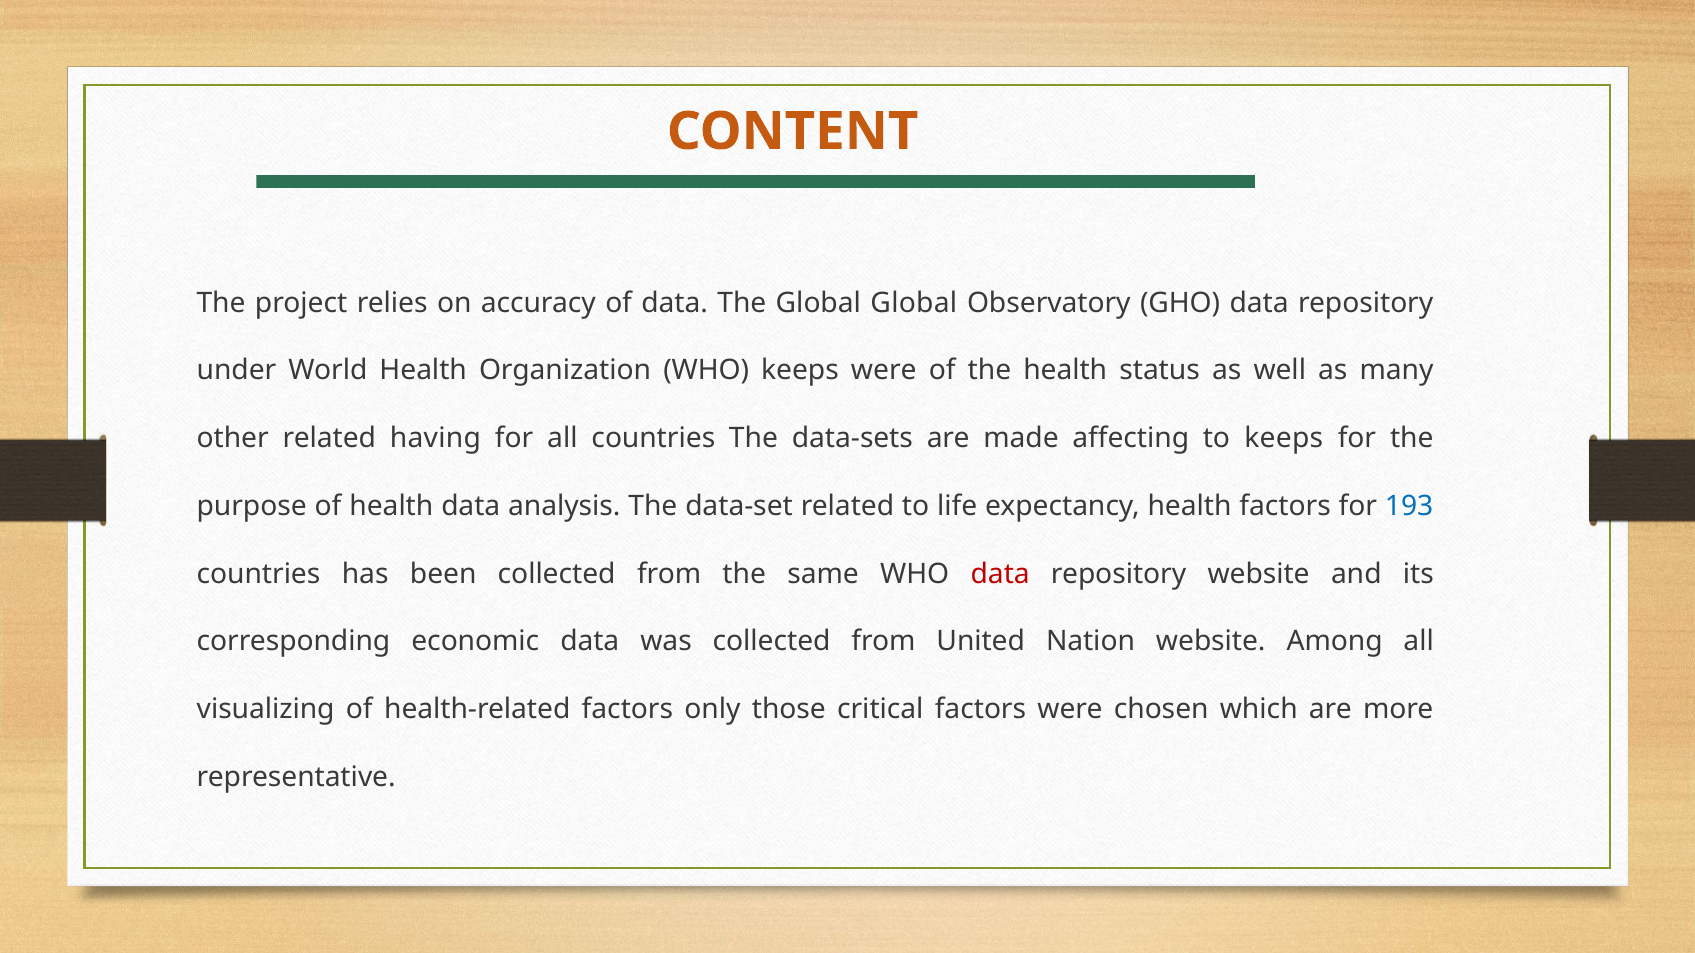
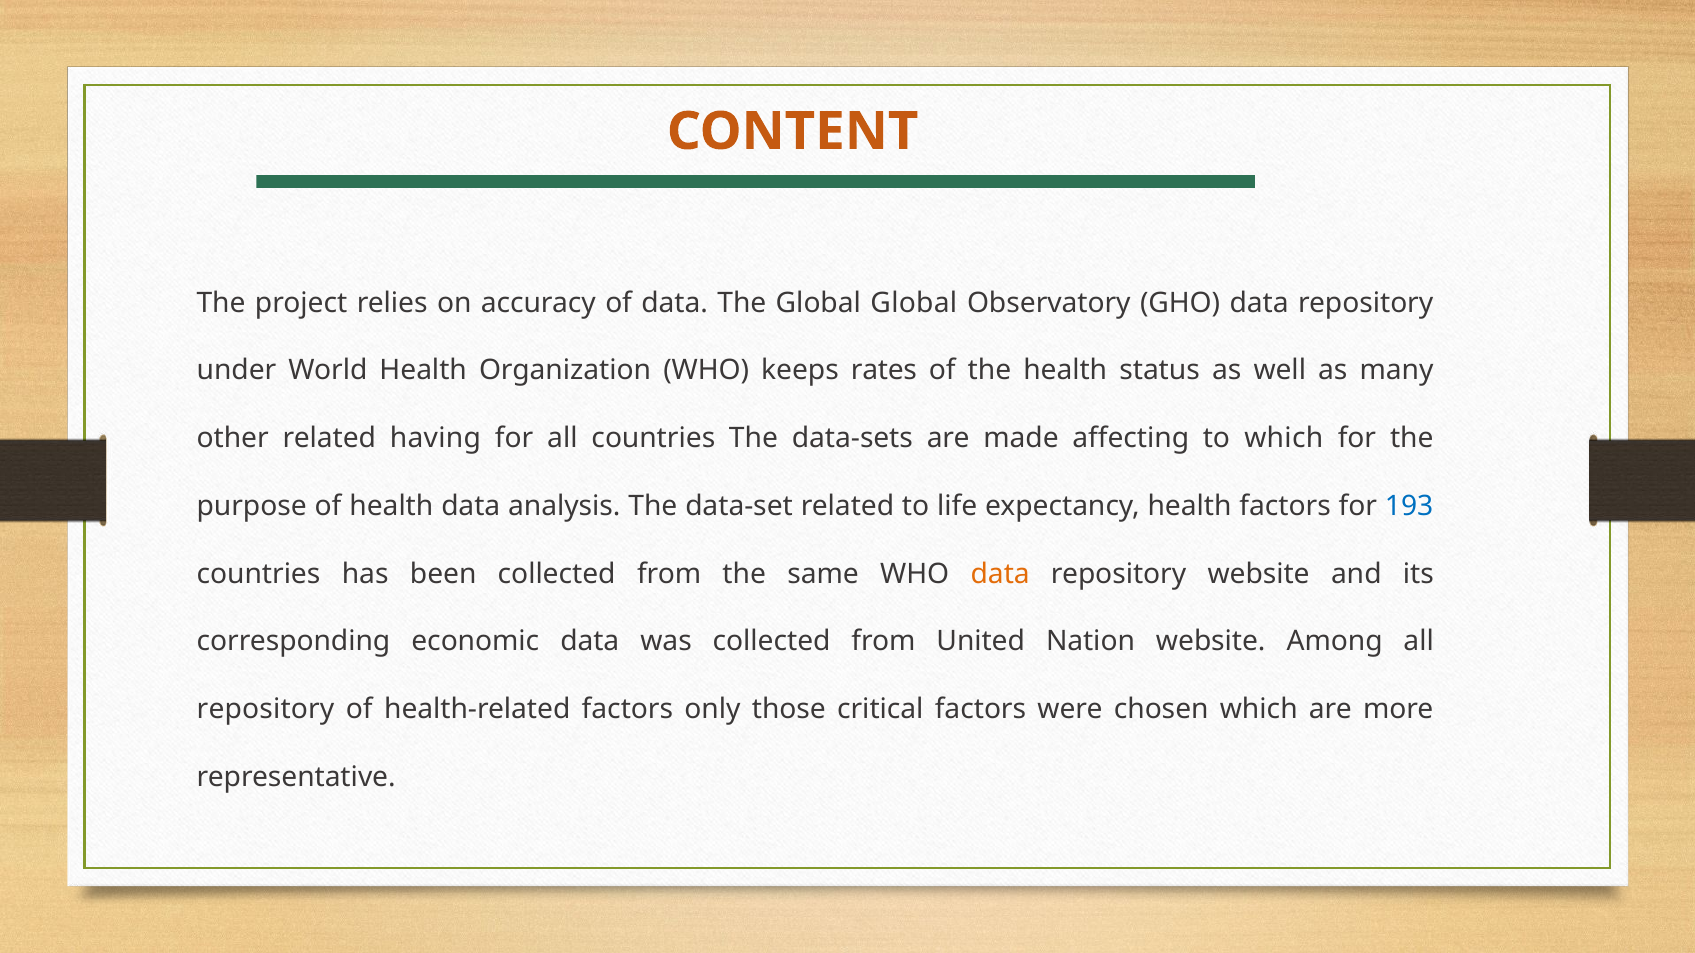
keeps were: were -> rates
to keeps: keeps -> which
data at (1000, 574) colour: red -> orange
visualizing at (266, 710): visualizing -> repository
